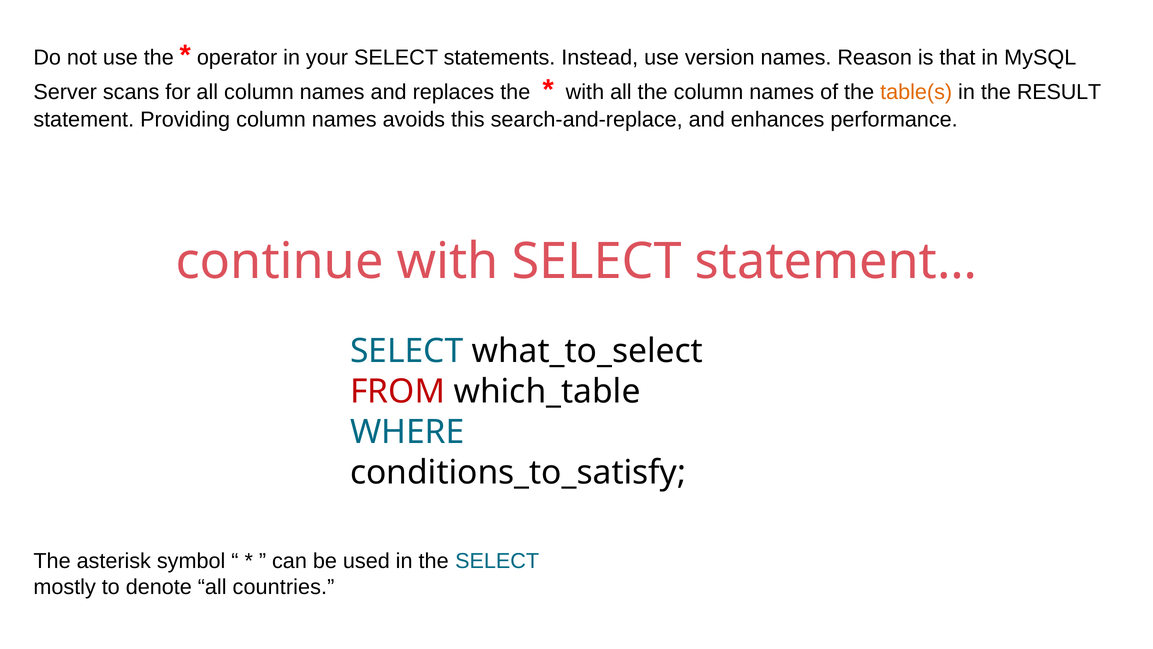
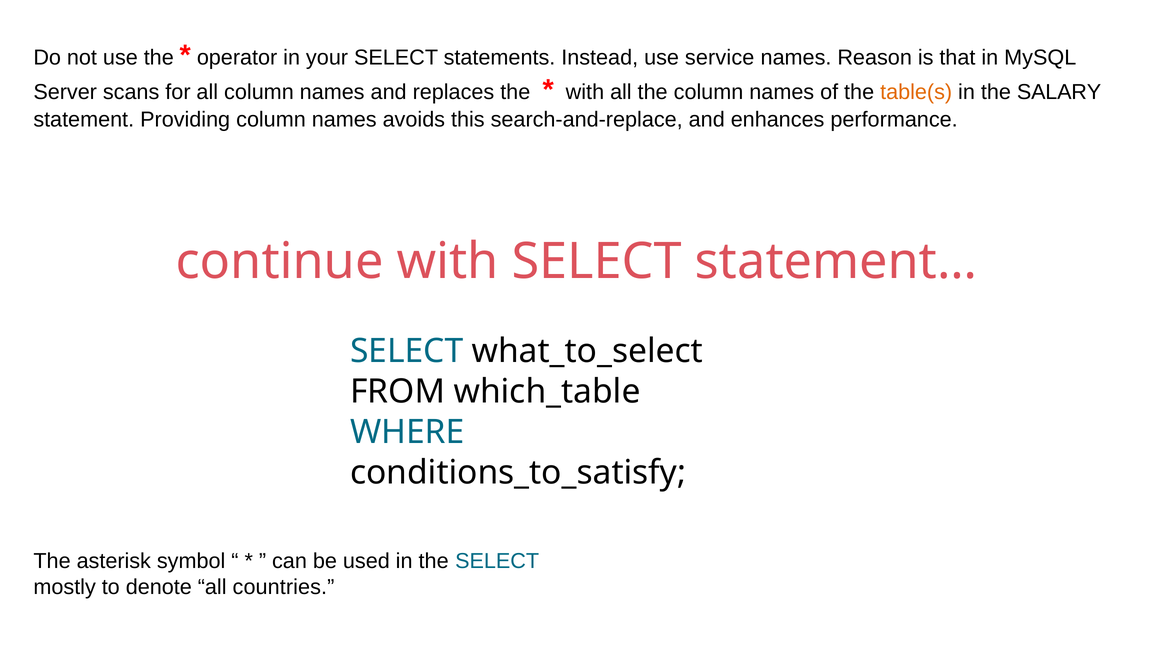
version: version -> service
RESULT: RESULT -> SALARY
FROM colour: red -> black
